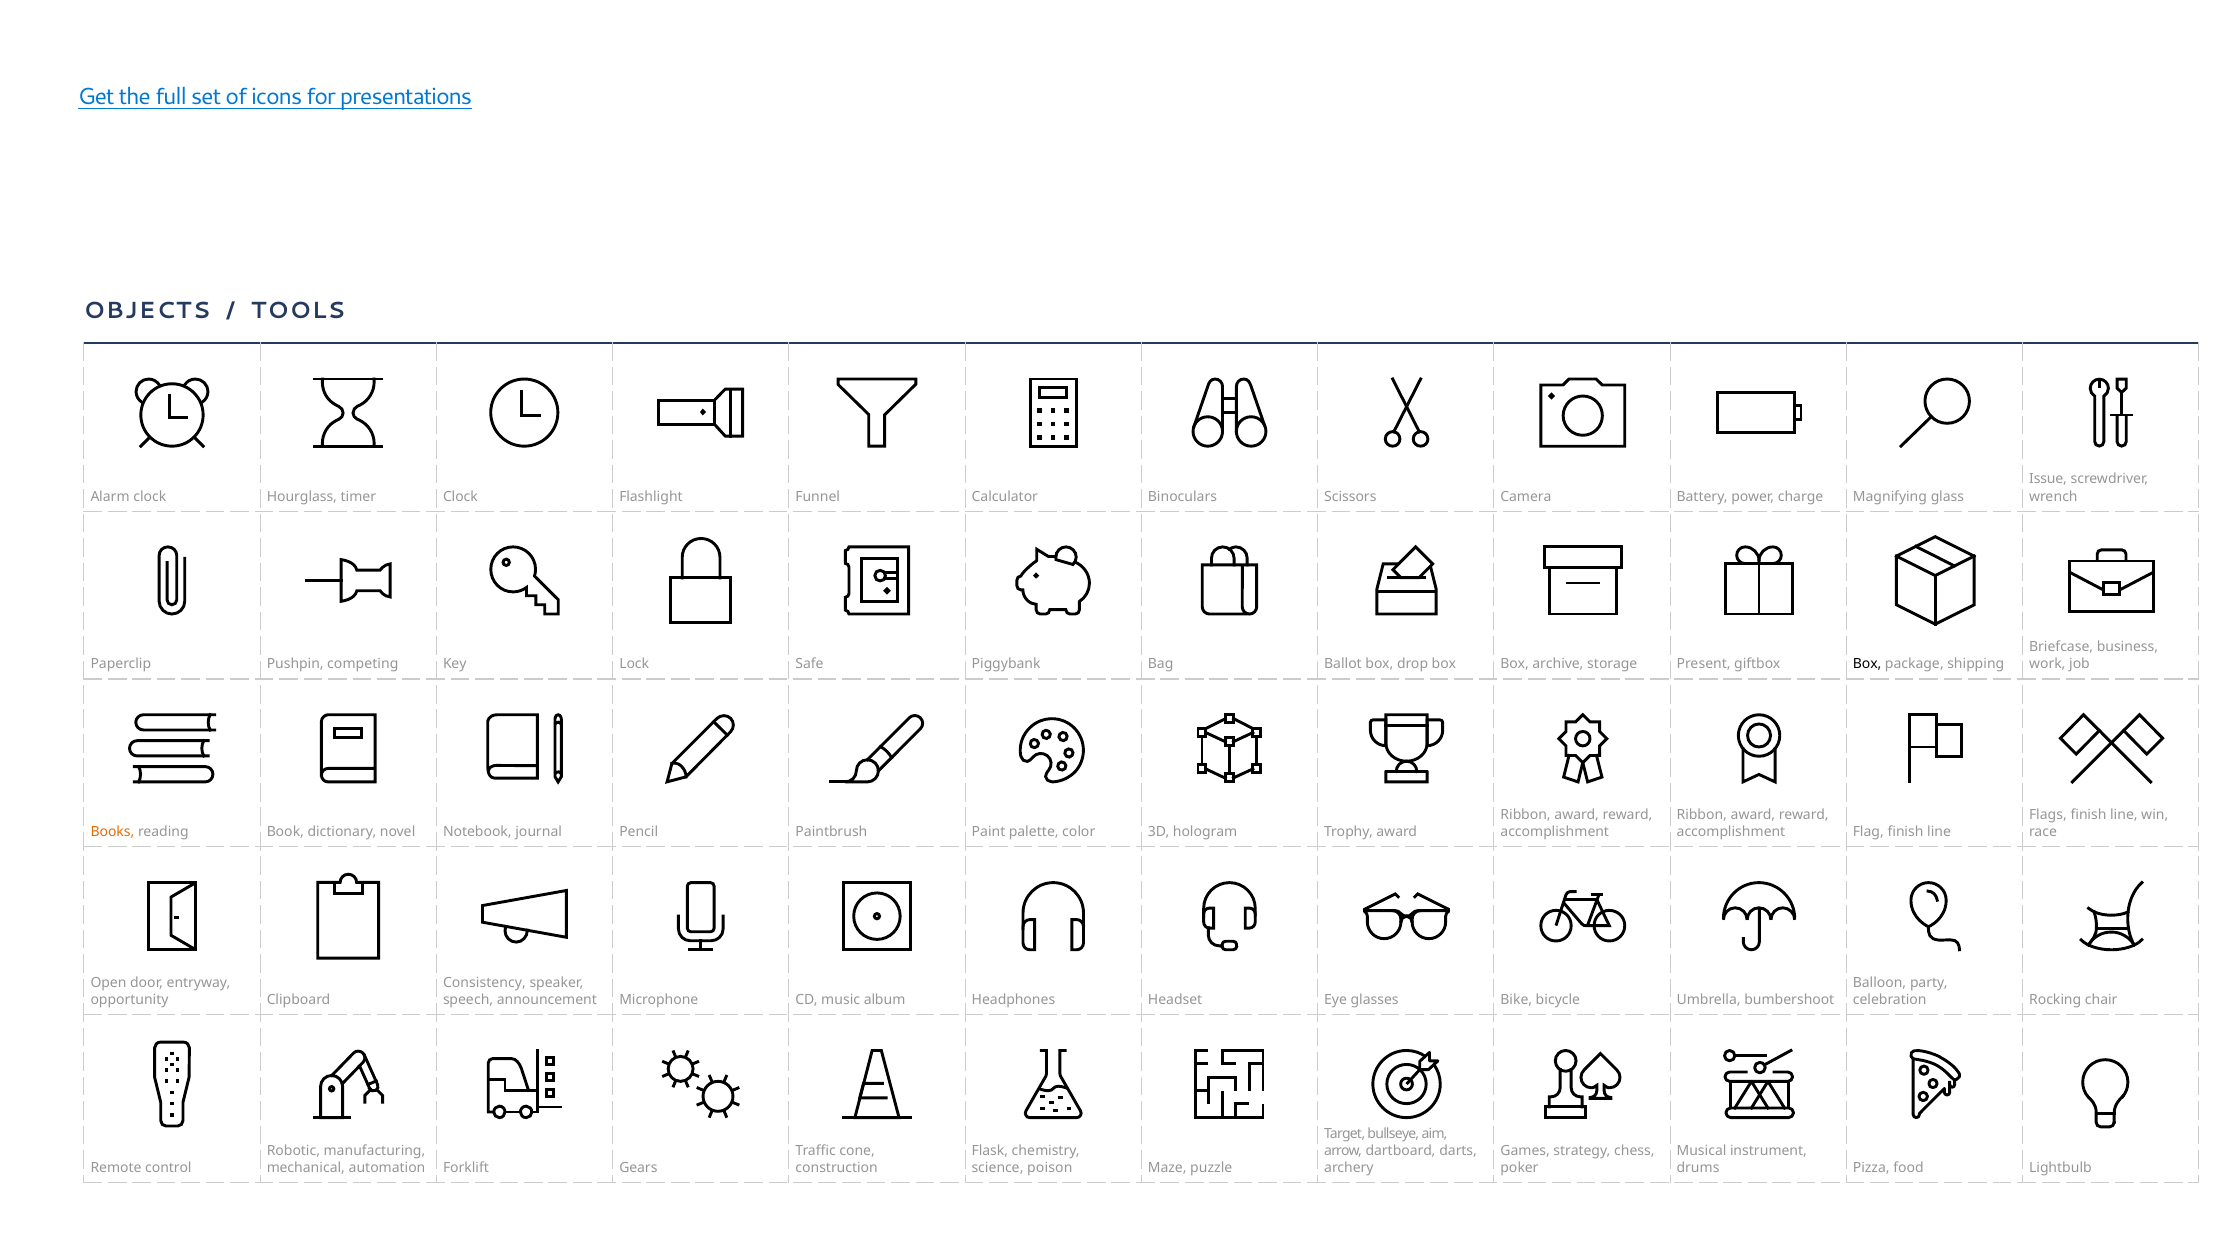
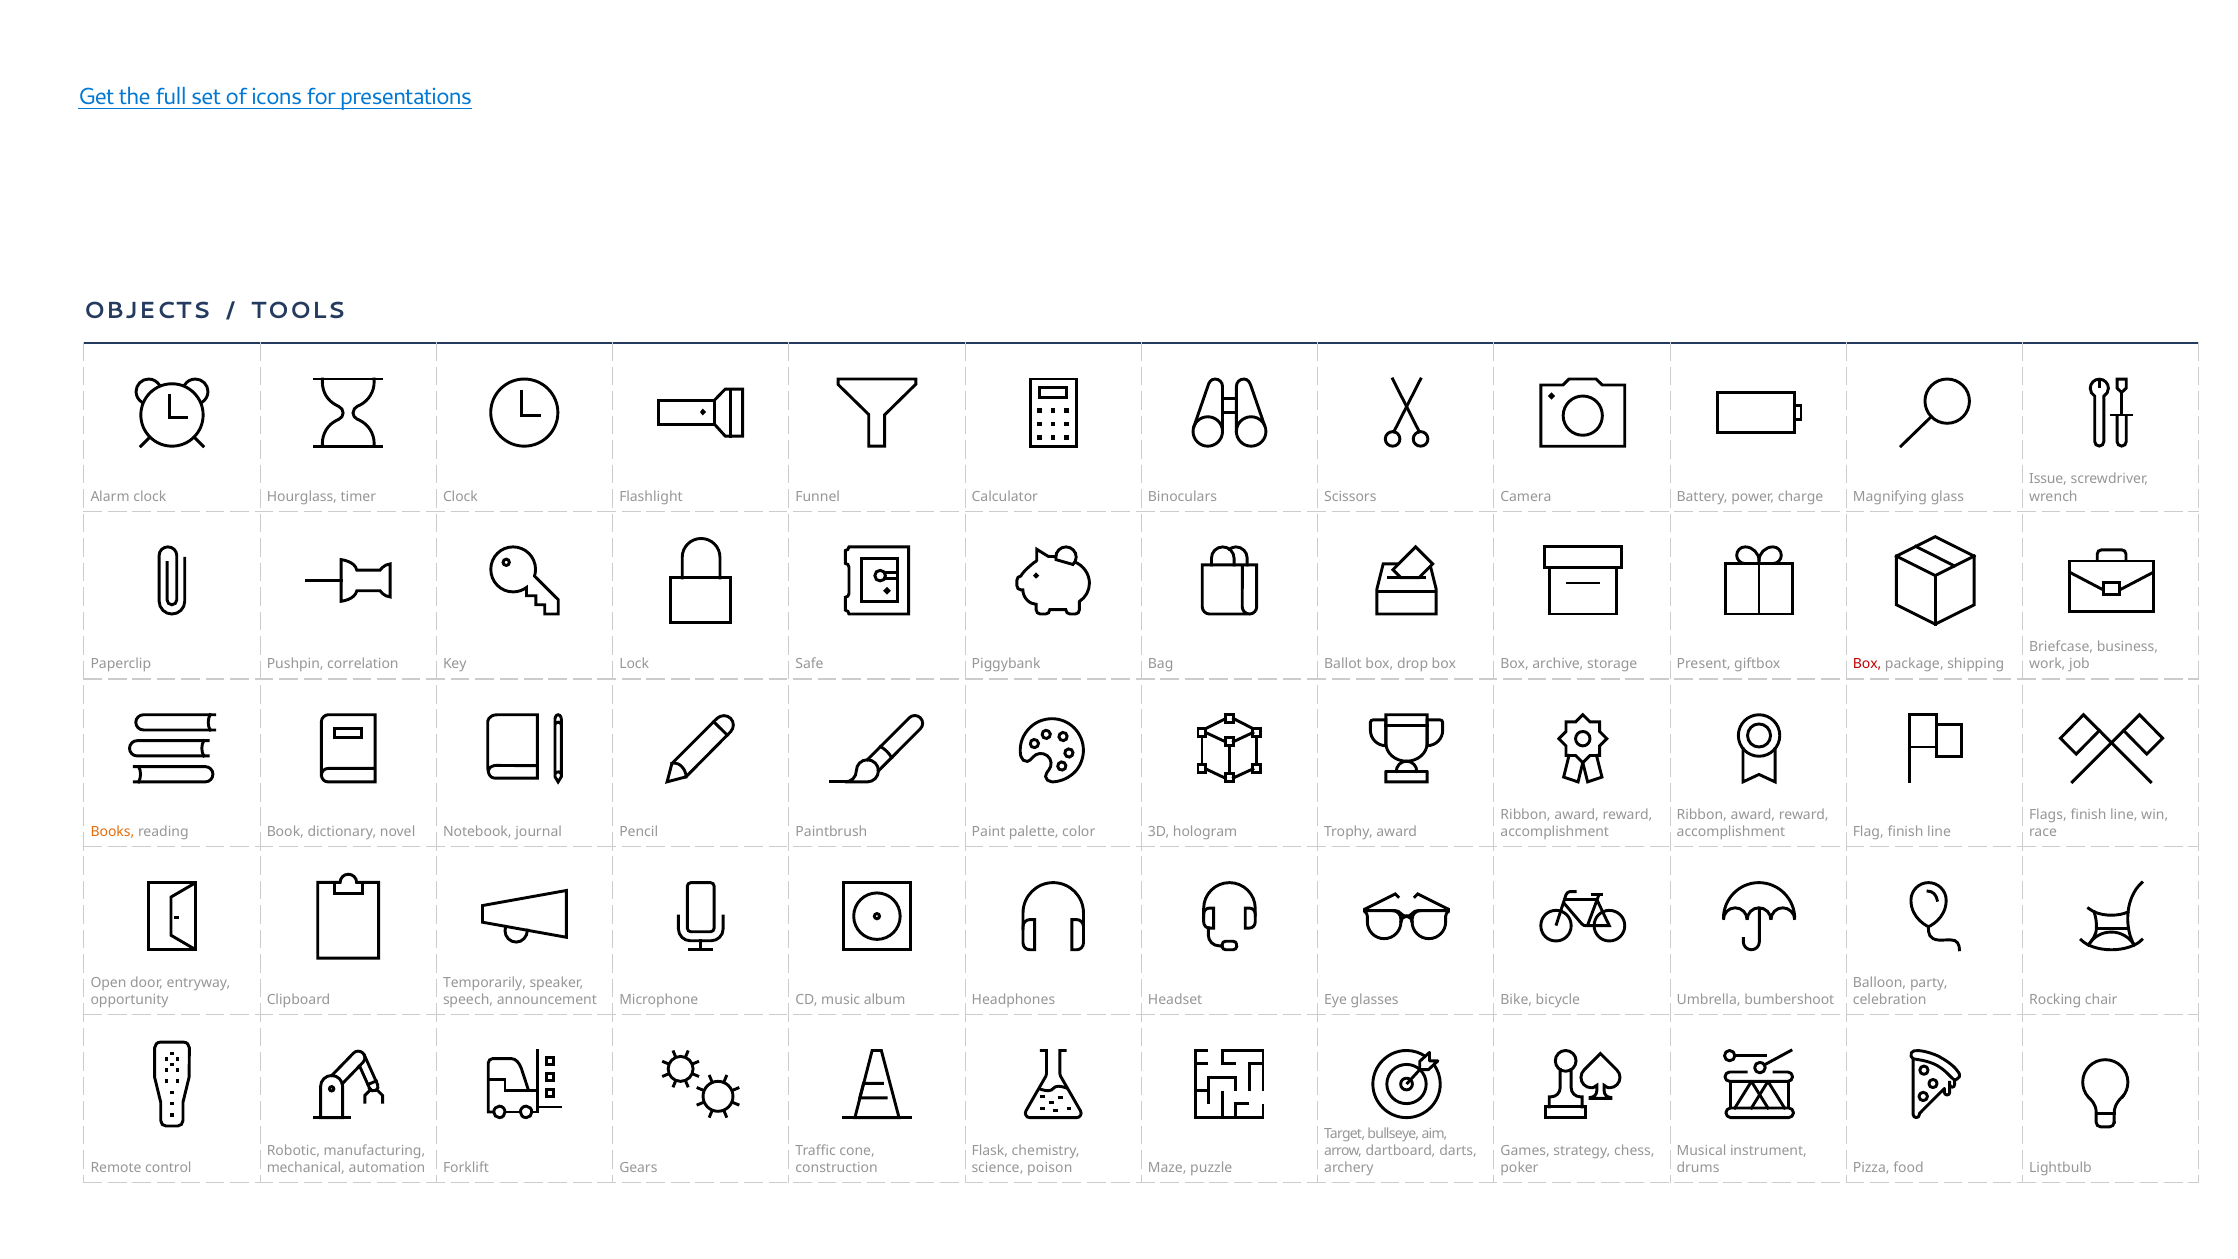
competing: competing -> correlation
Box at (1867, 664) colour: black -> red
Consistency: Consistency -> Temporarily
